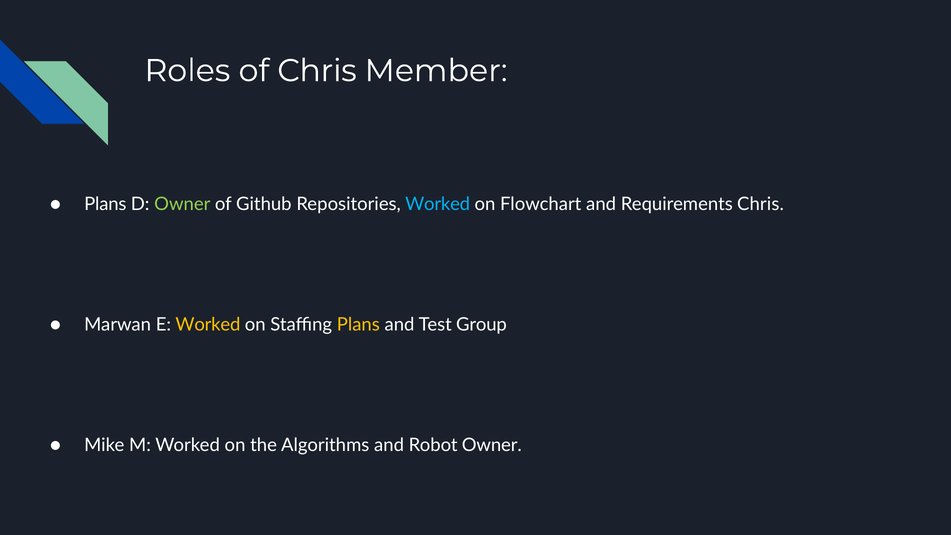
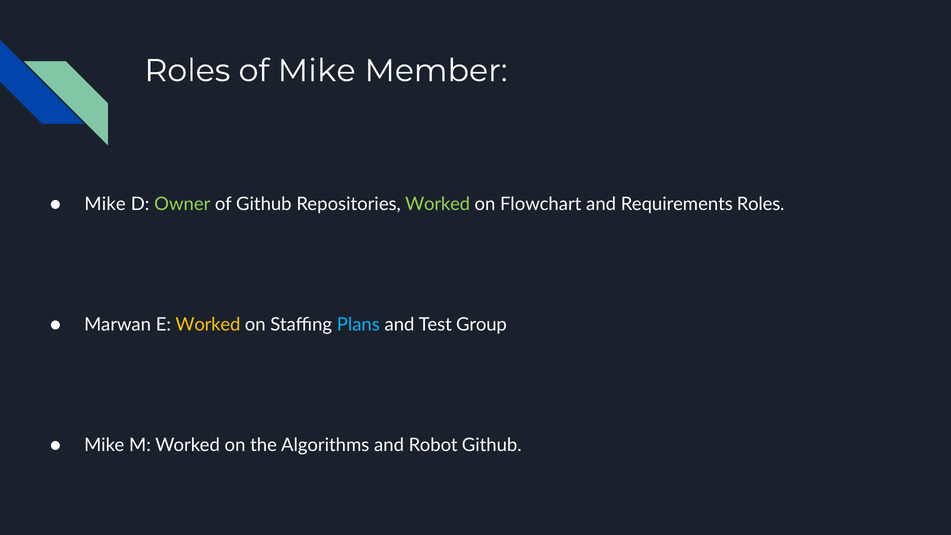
of Chris: Chris -> Mike
Plans at (105, 204): Plans -> Mike
Worked at (438, 204) colour: light blue -> light green
Requirements Chris: Chris -> Roles
Plans at (358, 325) colour: yellow -> light blue
Robot Owner: Owner -> Github
